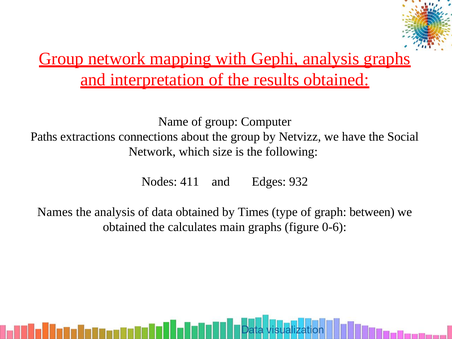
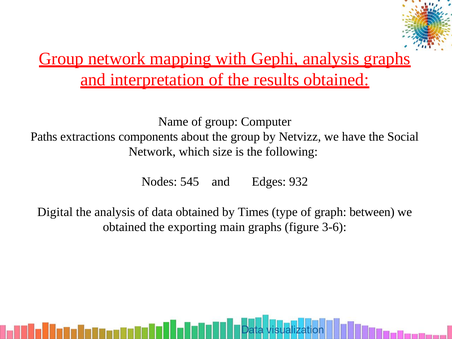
connections: connections -> components
411: 411 -> 545
Names: Names -> Digital
calculates: calculates -> exporting
0-6: 0-6 -> 3-6
